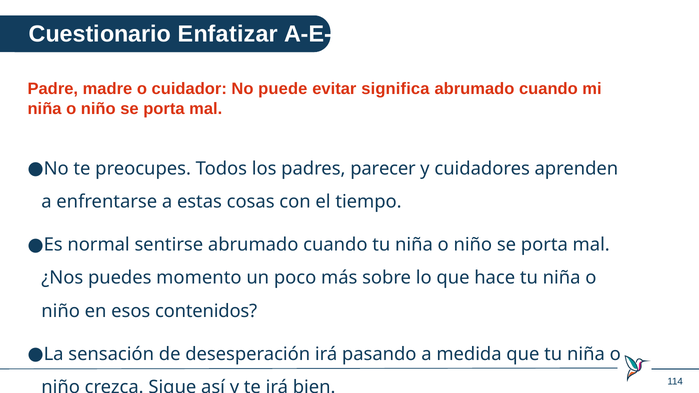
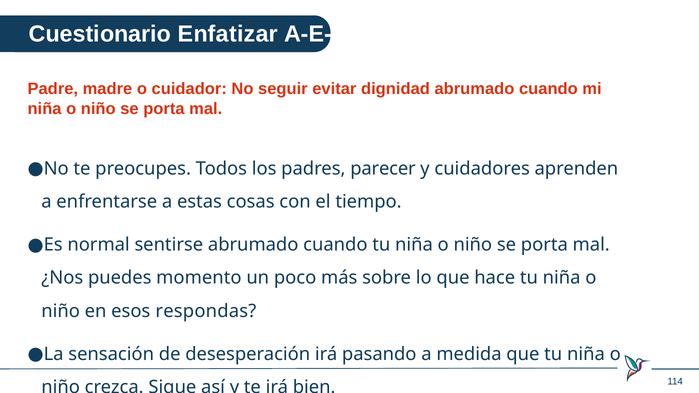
puede: puede -> seguir
significa: significa -> dignidad
contenidos: contenidos -> respondas
